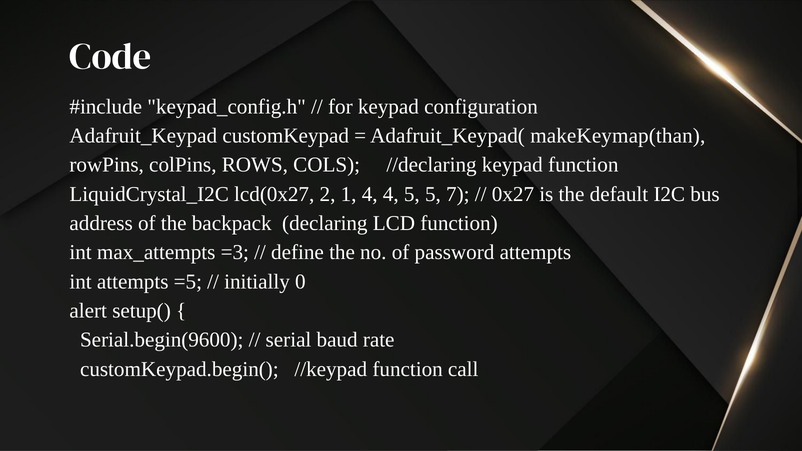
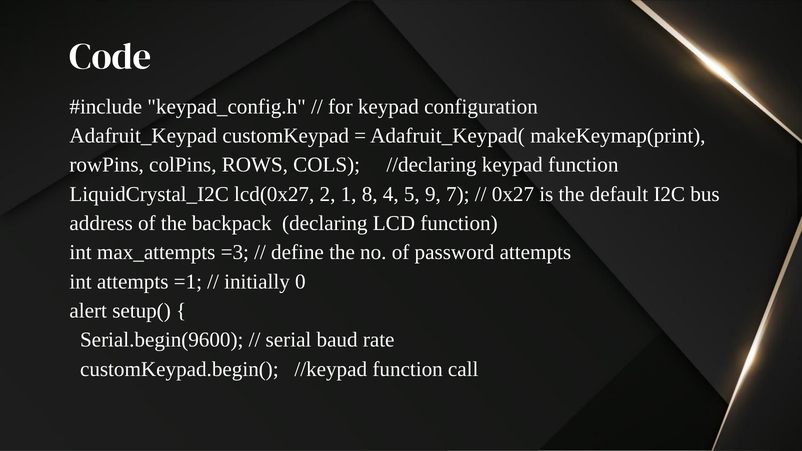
makeKeymap(than: makeKeymap(than -> makeKeymap(print
1 4: 4 -> 8
5 5: 5 -> 9
=5: =5 -> =1
